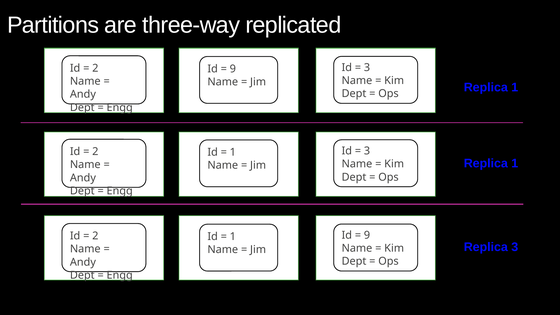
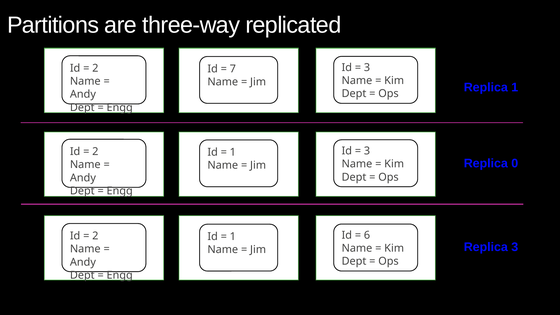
9 at (233, 69): 9 -> 7
1 at (515, 163): 1 -> 0
9 at (367, 235): 9 -> 6
